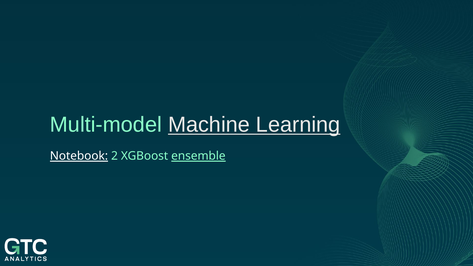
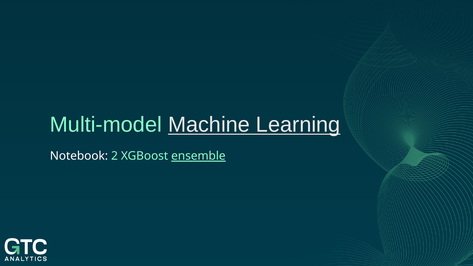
Notebook underline: present -> none
